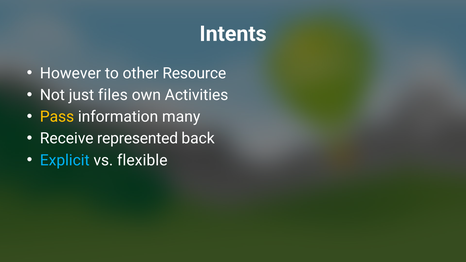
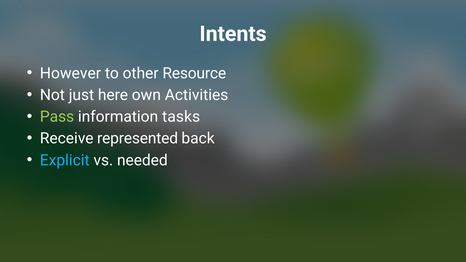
files: files -> here
Pass colour: yellow -> light green
many: many -> tasks
flexible: flexible -> needed
